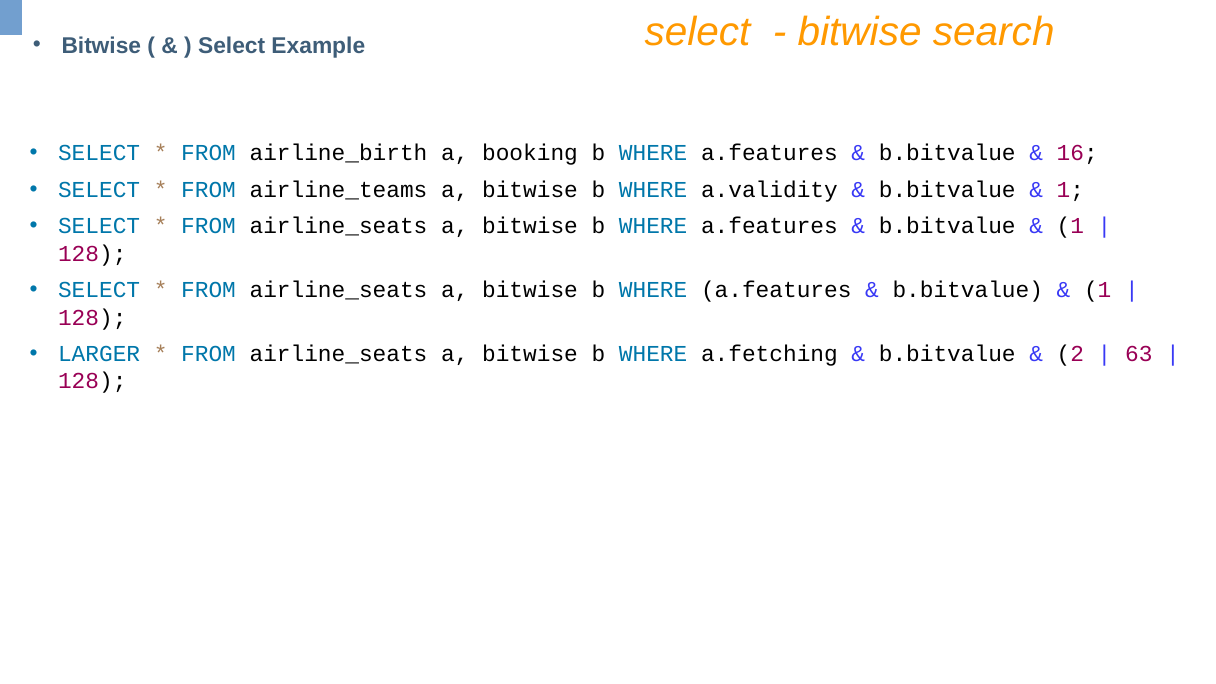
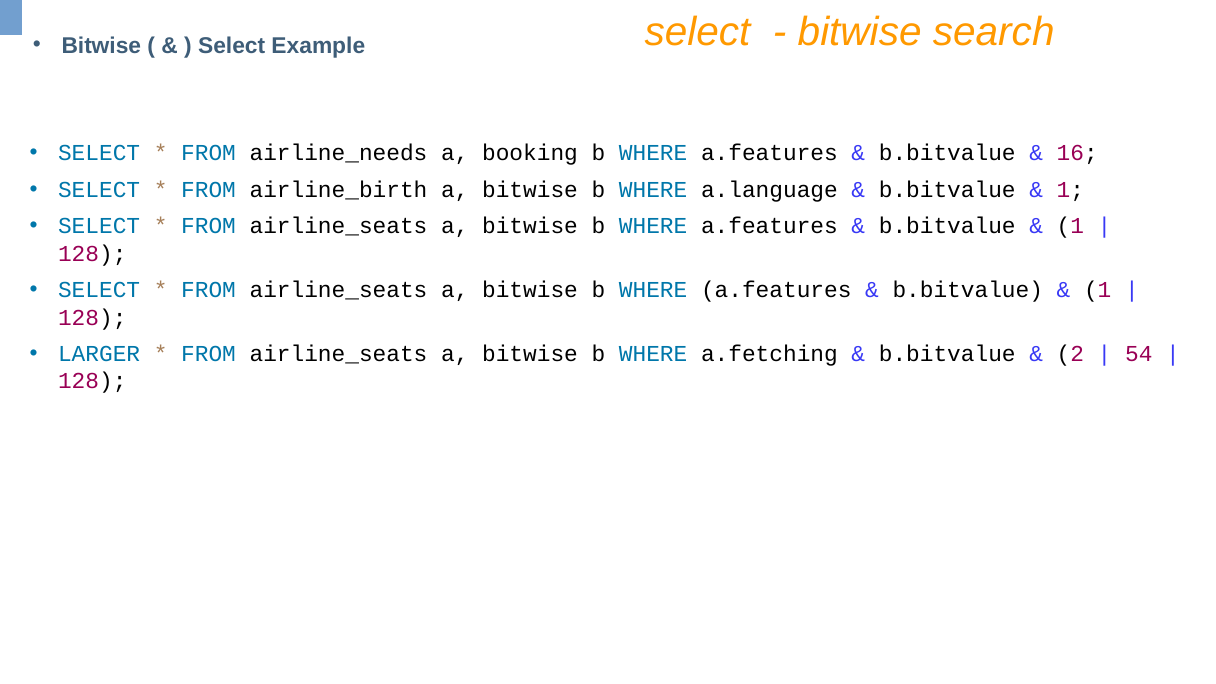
airline_birth: airline_birth -> airline_needs
airline_teams: airline_teams -> airline_birth
a.validity: a.validity -> a.language
63: 63 -> 54
